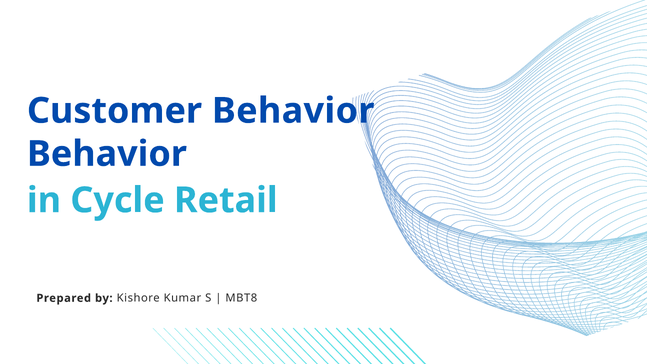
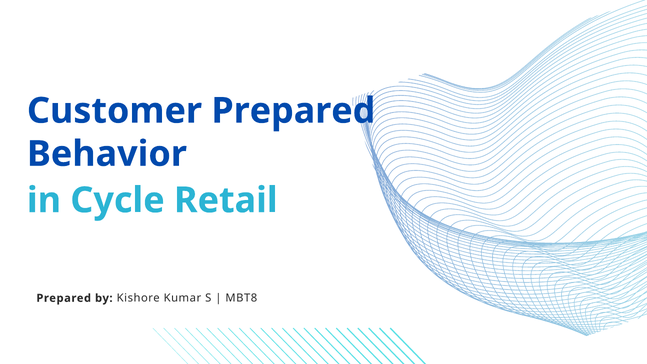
Customer Behavior: Behavior -> Prepared
